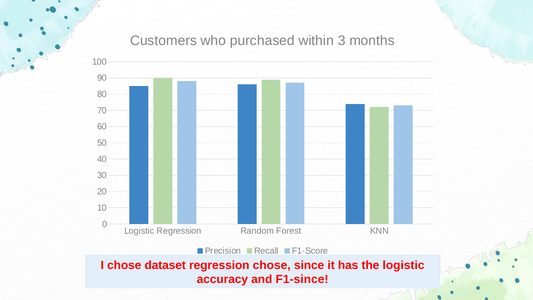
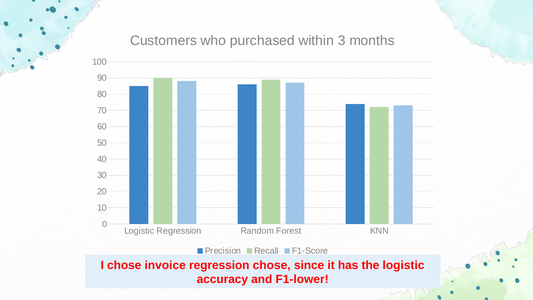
dataset: dataset -> invoice
F1-since: F1-since -> F1-lower
